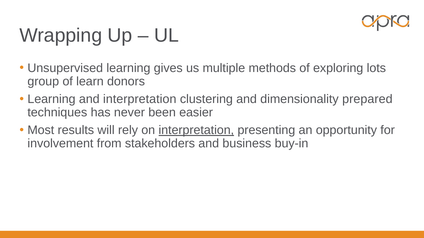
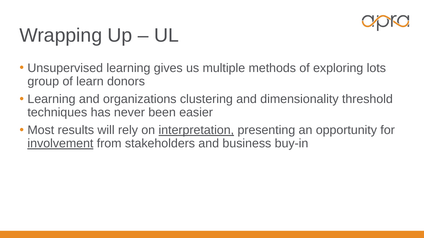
and interpretation: interpretation -> organizations
prepared: prepared -> threshold
involvement underline: none -> present
